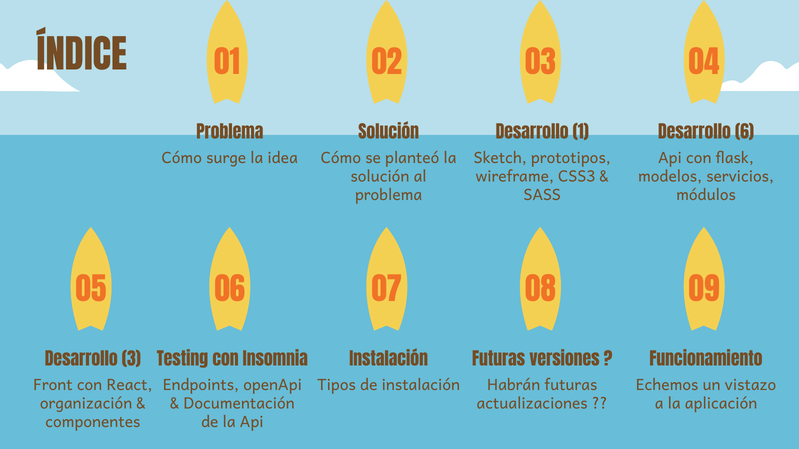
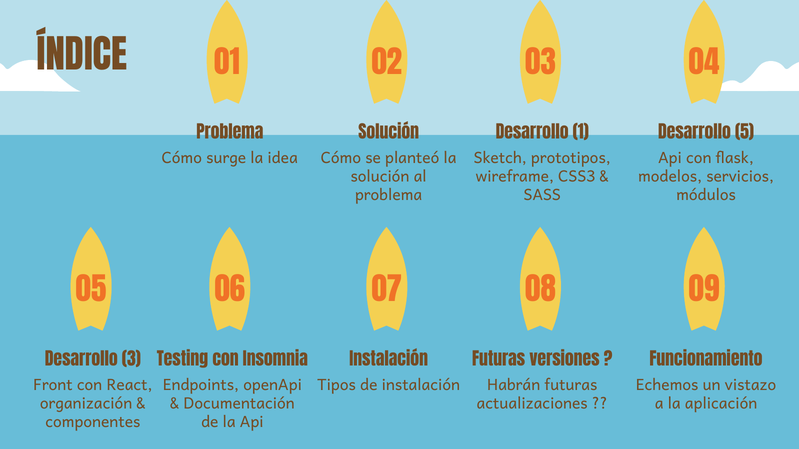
6: 6 -> 5
